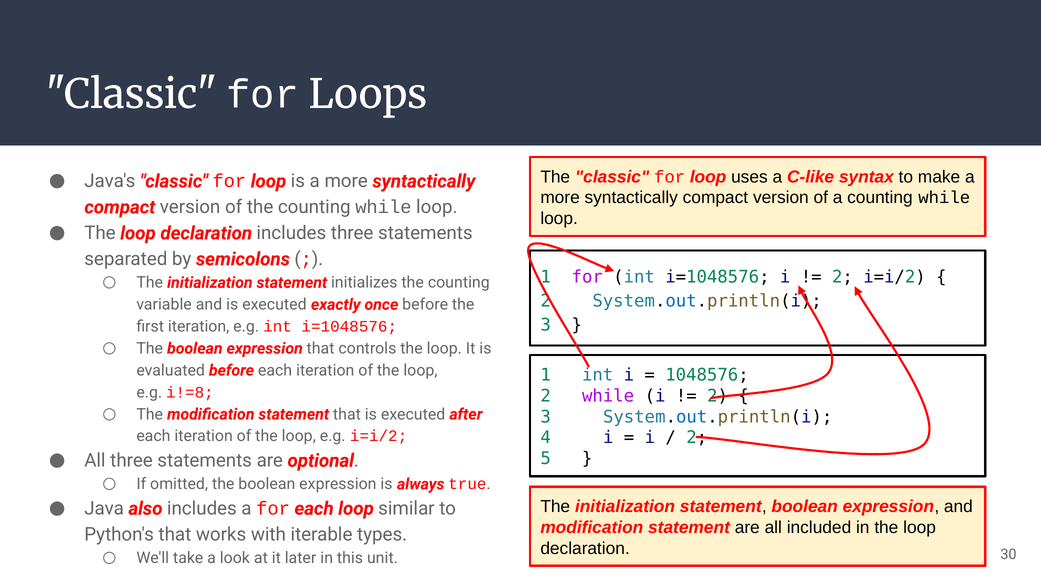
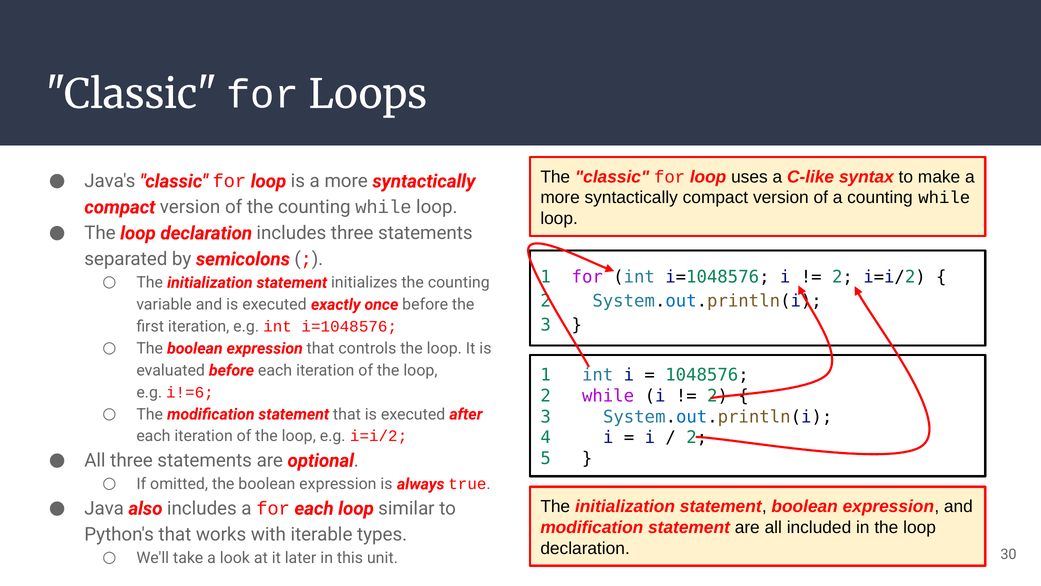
i!=8: i!=8 -> i!=6
